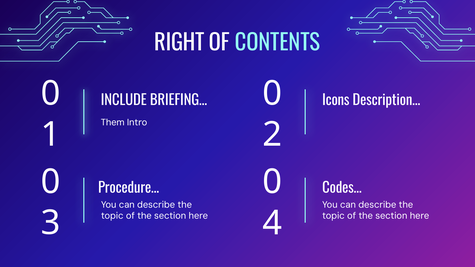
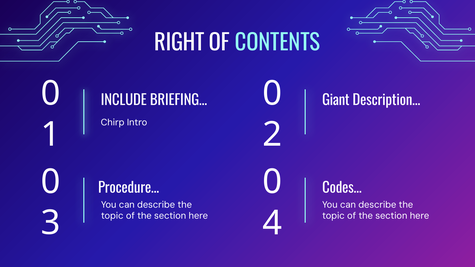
Icons: Icons -> Giant
Them: Them -> Chirp
